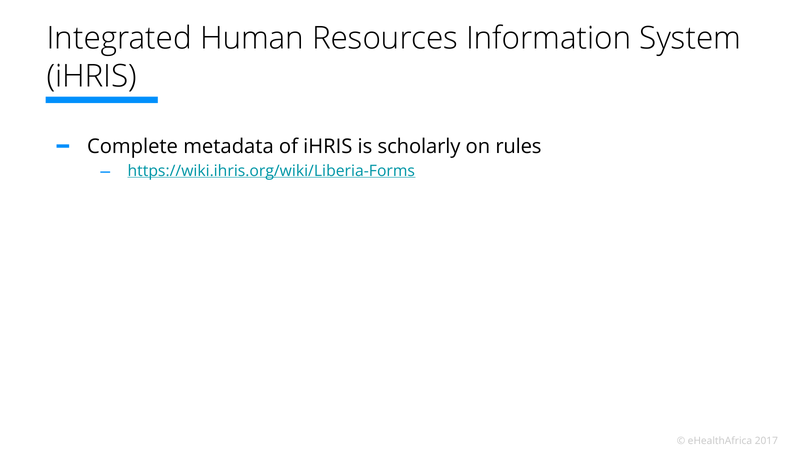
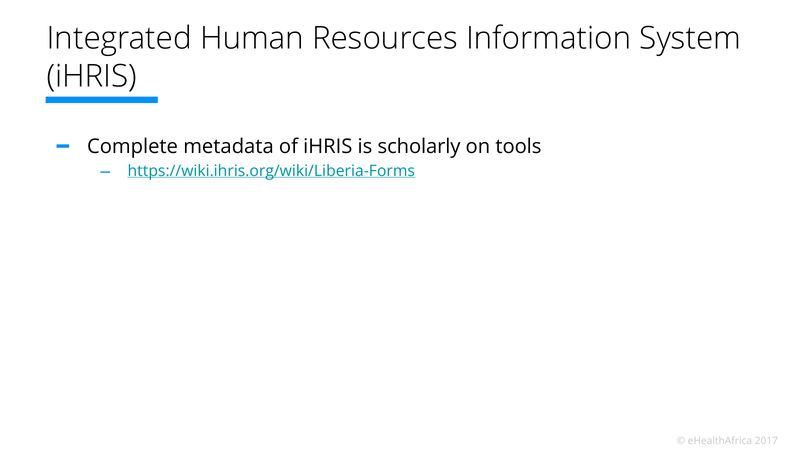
rules: rules -> tools
